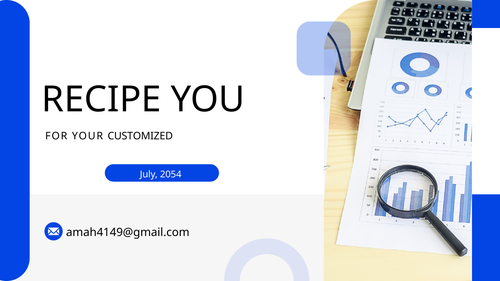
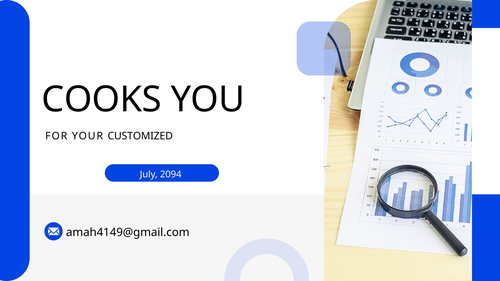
RECIPE: RECIPE -> COOKS
2054: 2054 -> 2094
